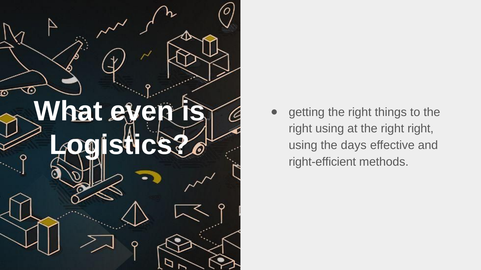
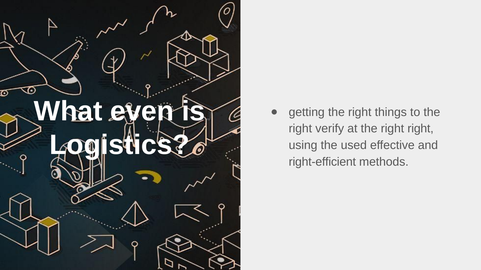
using at (330, 129): using -> verify
days: days -> used
